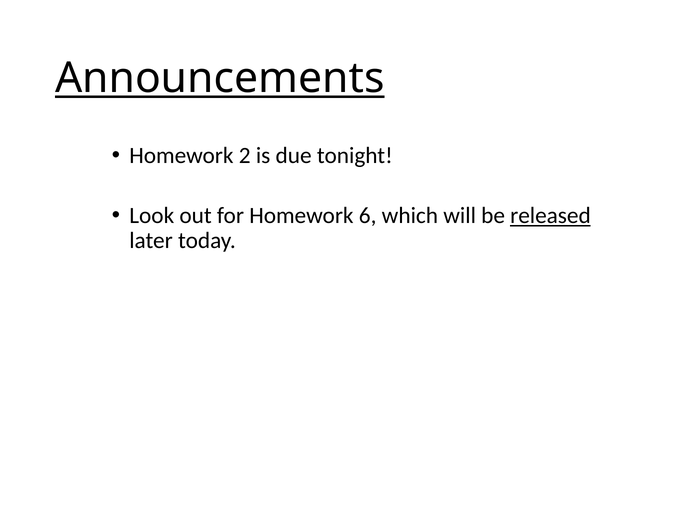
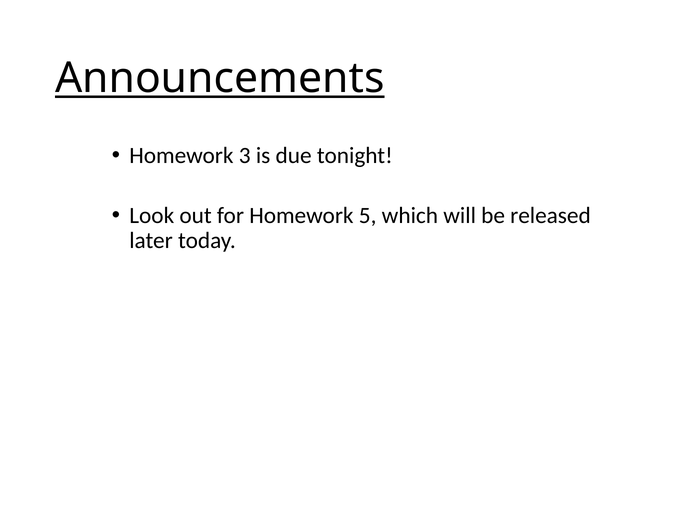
2: 2 -> 3
6: 6 -> 5
released underline: present -> none
